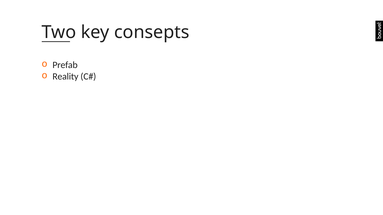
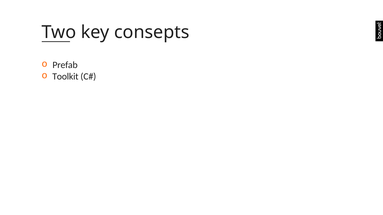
Reality: Reality -> Toolkit
